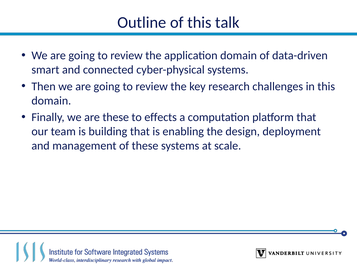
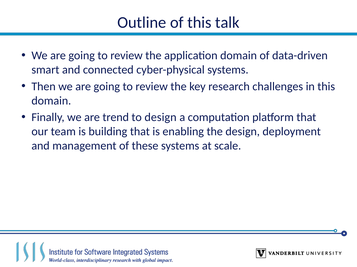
are these: these -> trend
to effects: effects -> design
